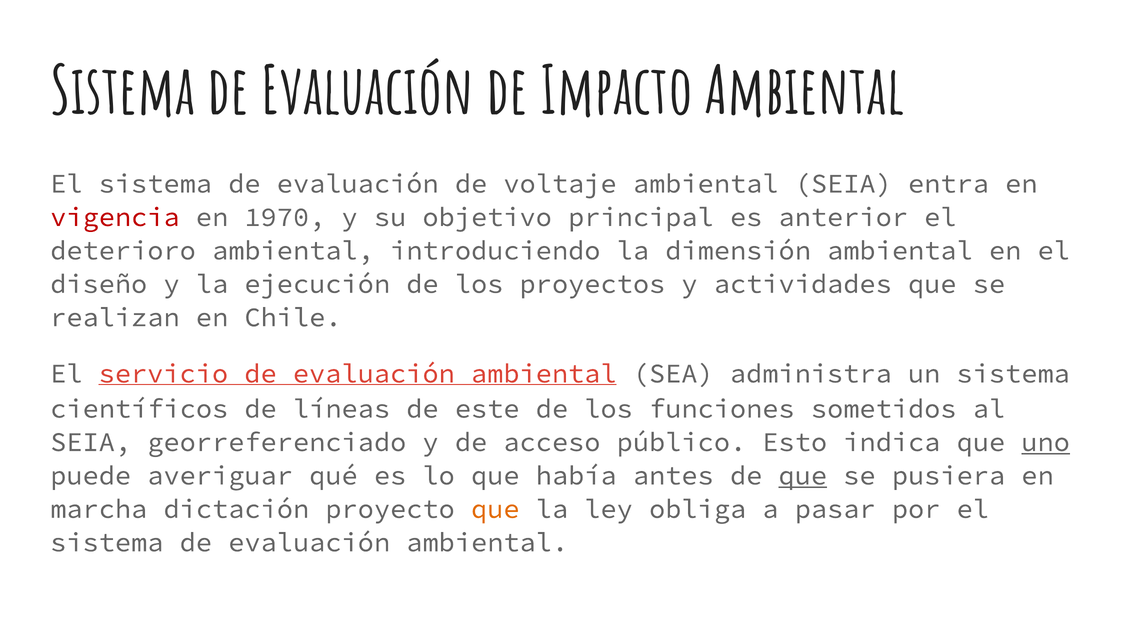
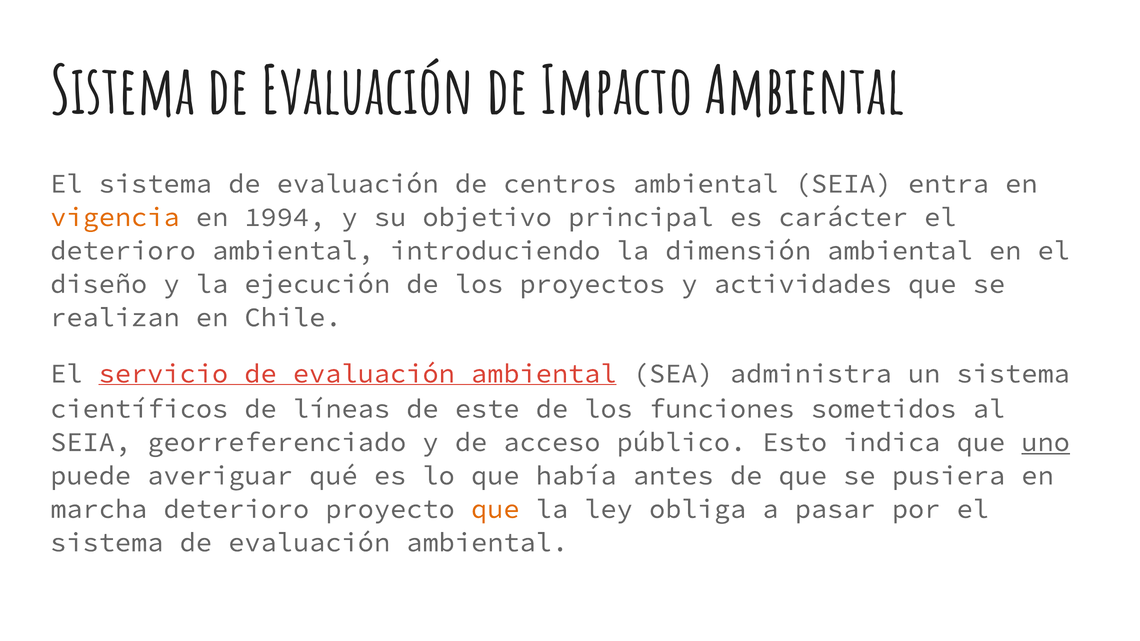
voltaje: voltaje -> centros
vigencia colour: red -> orange
1970: 1970 -> 1994
anterior: anterior -> carácter
que at (803, 476) underline: present -> none
marcha dictación: dictación -> deterioro
